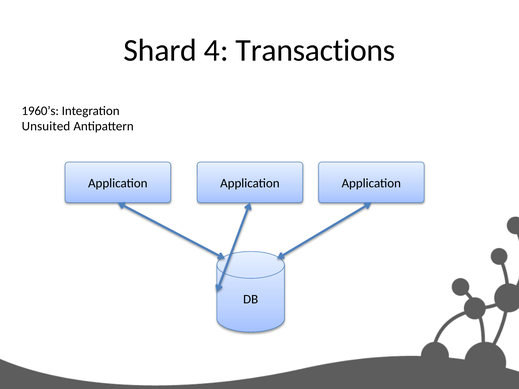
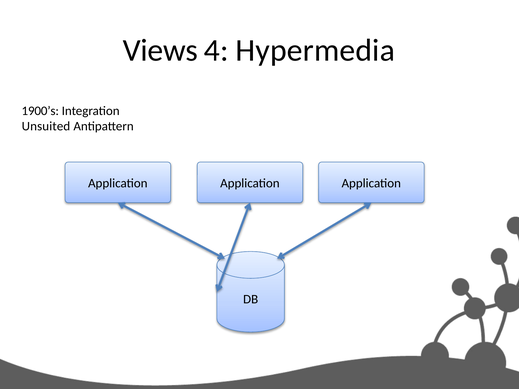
Shard: Shard -> Views
Transactions: Transactions -> Hypermedia
1960’s: 1960’s -> 1900’s
